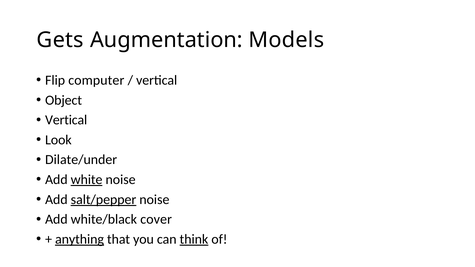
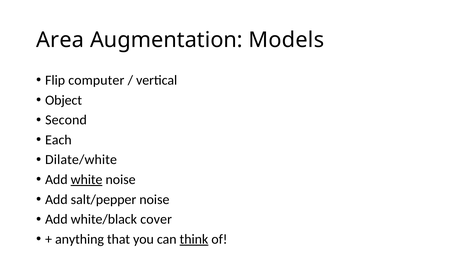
Gets: Gets -> Area
Vertical at (66, 120): Vertical -> Second
Look: Look -> Each
Dilate/under: Dilate/under -> Dilate/white
salt/pepper underline: present -> none
anything underline: present -> none
